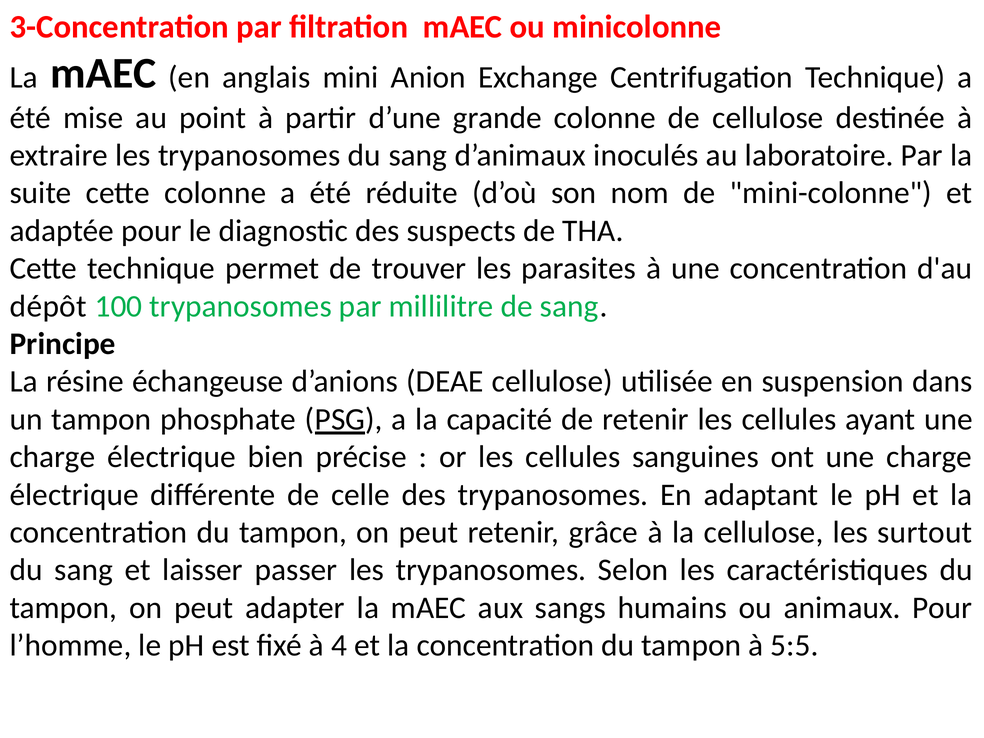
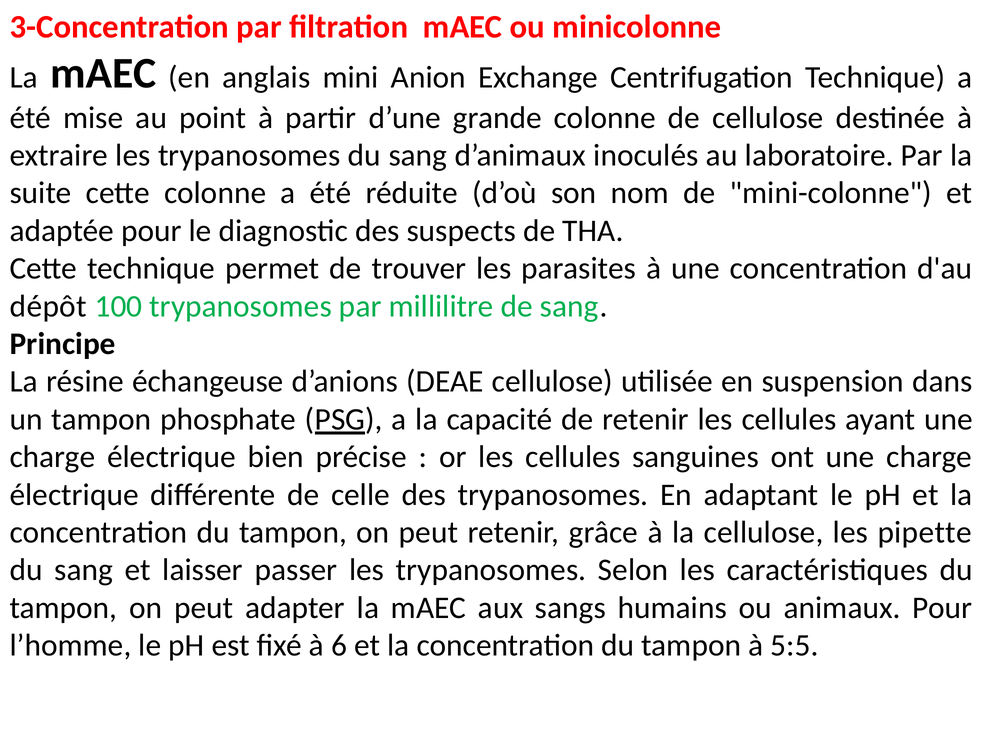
surtout: surtout -> pipette
4: 4 -> 6
